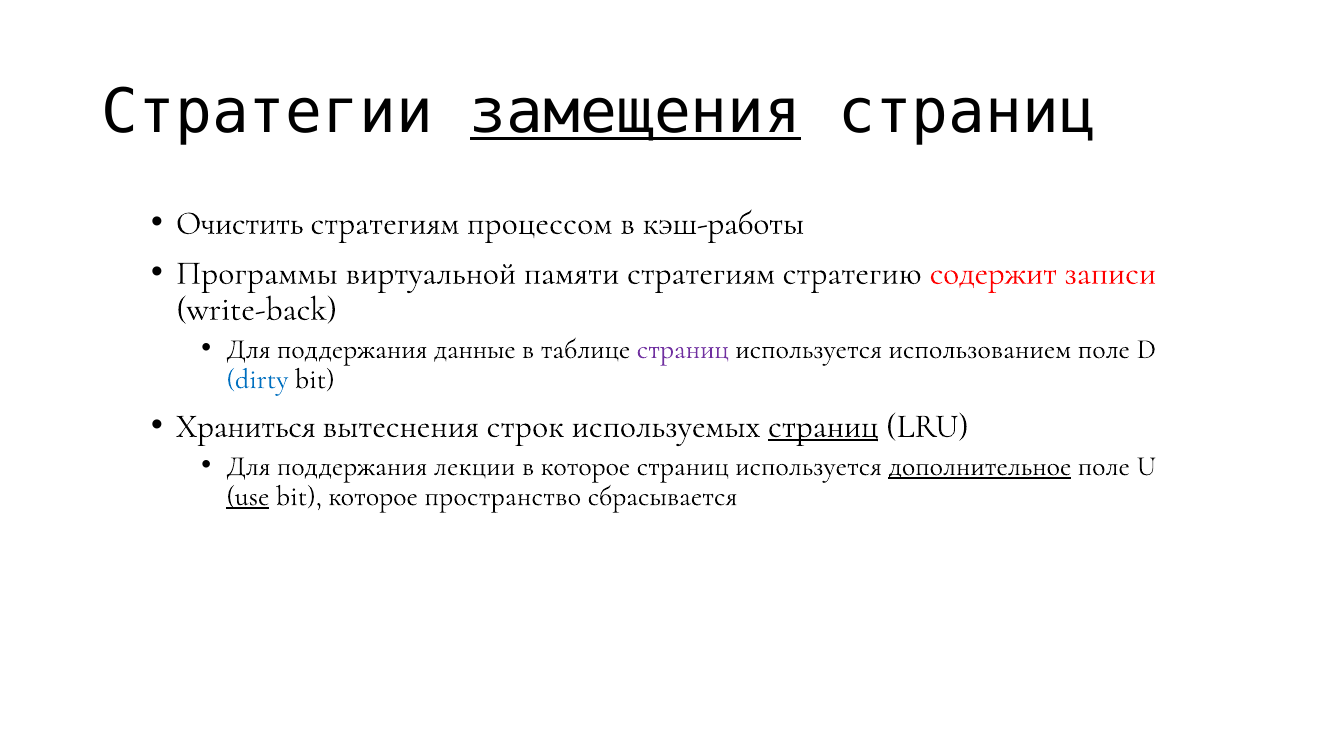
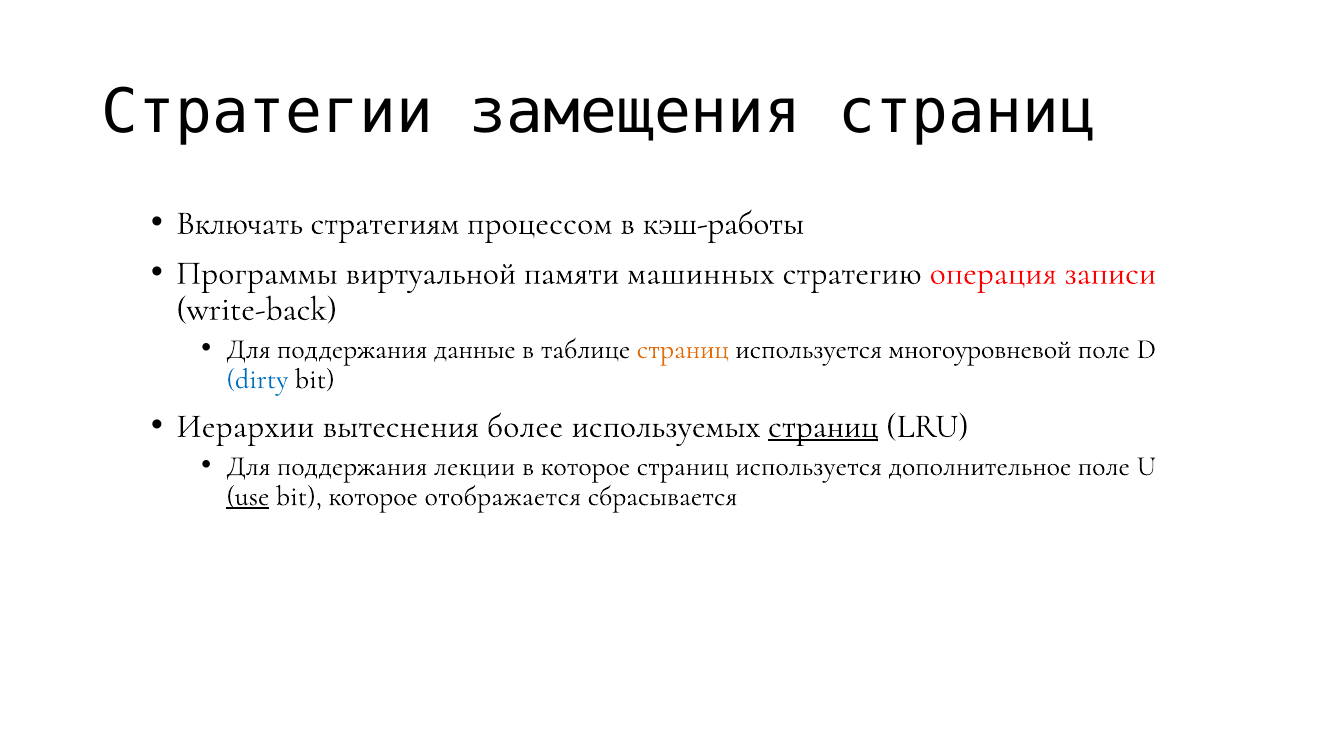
замещения underline: present -> none
Очистить: Очистить -> Включать
памяти стратегиям: стратегиям -> машинных
содержит: содержит -> операция
страниц at (683, 349) colour: purple -> orange
использованием: использованием -> многоуровневой
Храниться: Храниться -> Иерархии
строк: строк -> более
дополнительное underline: present -> none
пространство: пространство -> отображается
